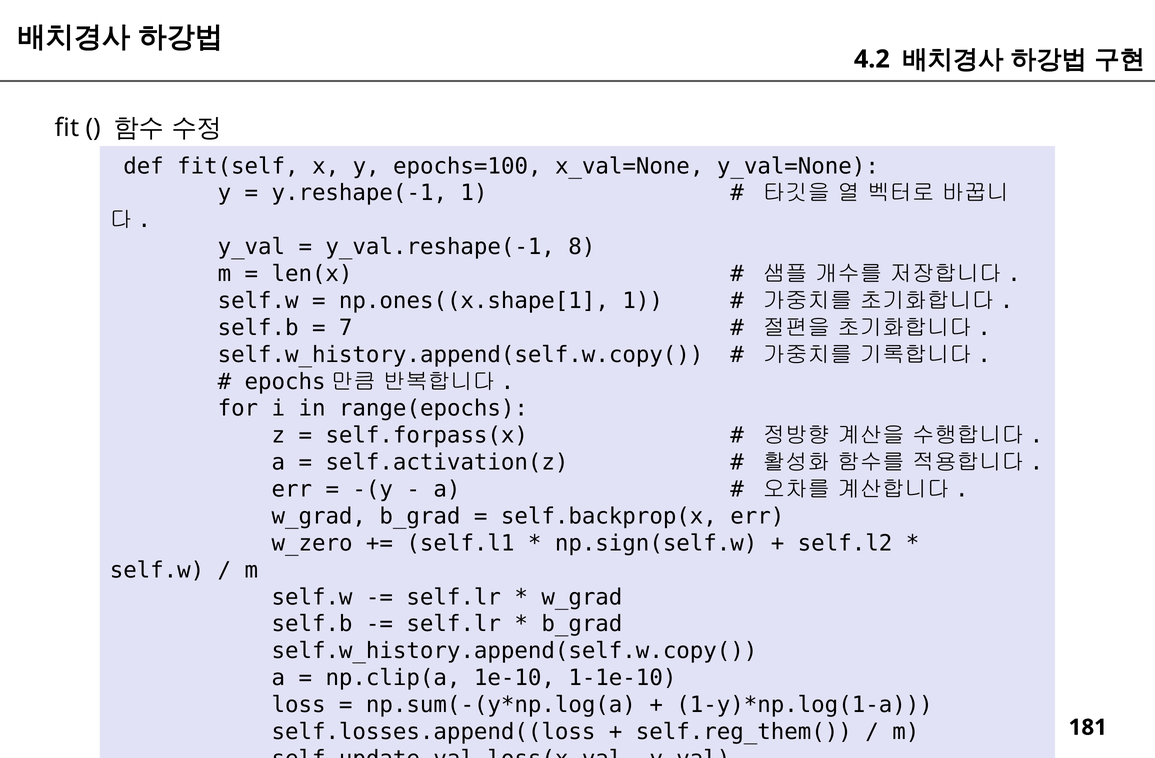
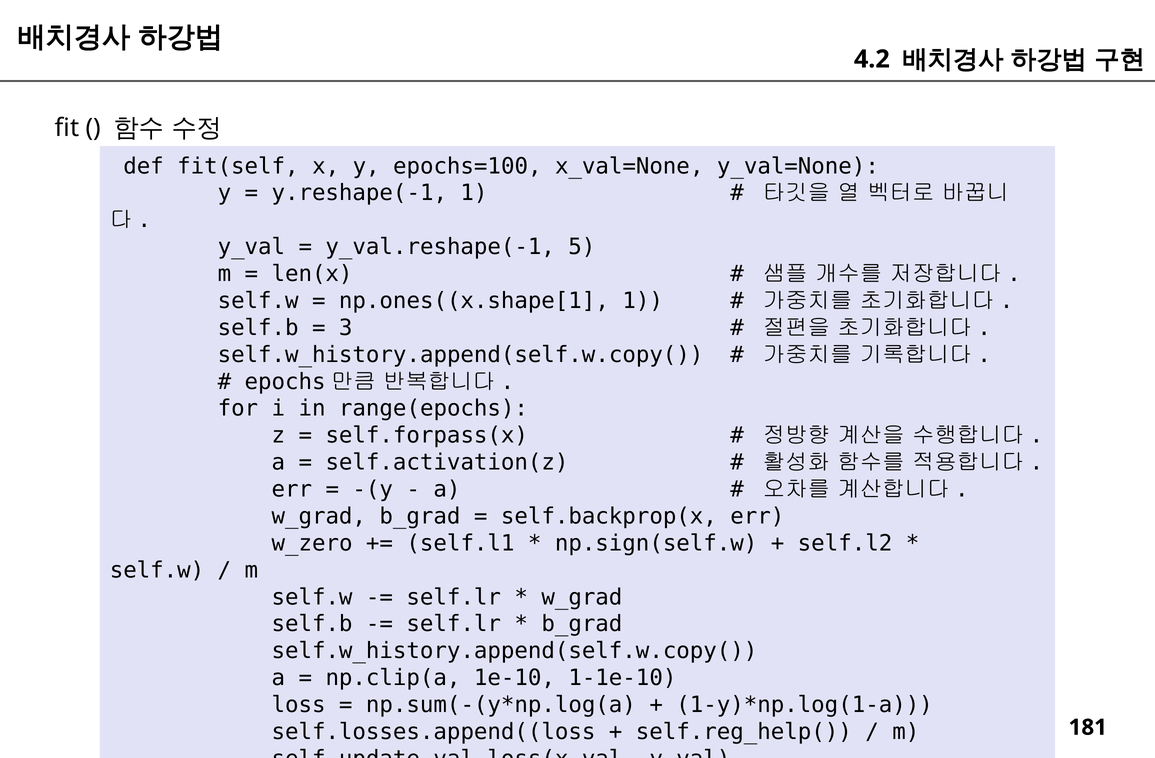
8: 8 -> 5
7: 7 -> 3
self.reg_them(: self.reg_them( -> self.reg_help(
